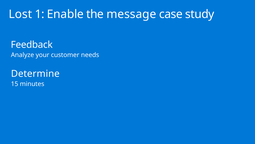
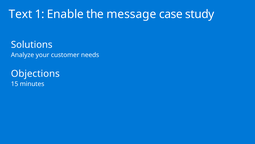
Lost: Lost -> Text
Feedback: Feedback -> Solutions
Determine: Determine -> Objections
